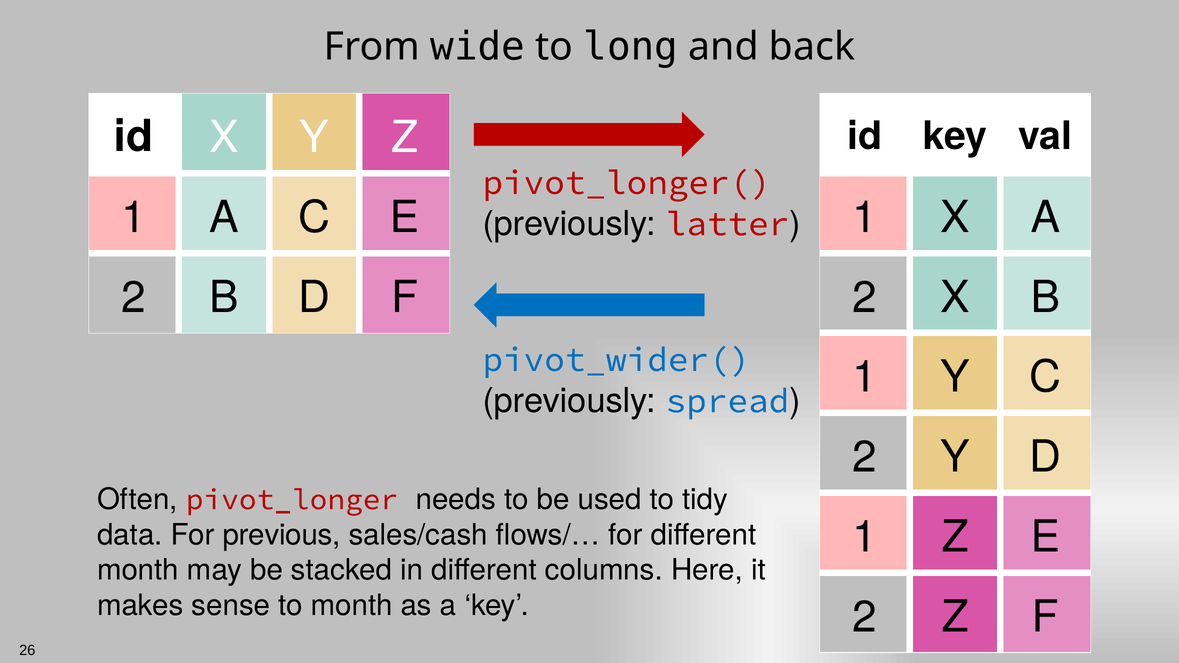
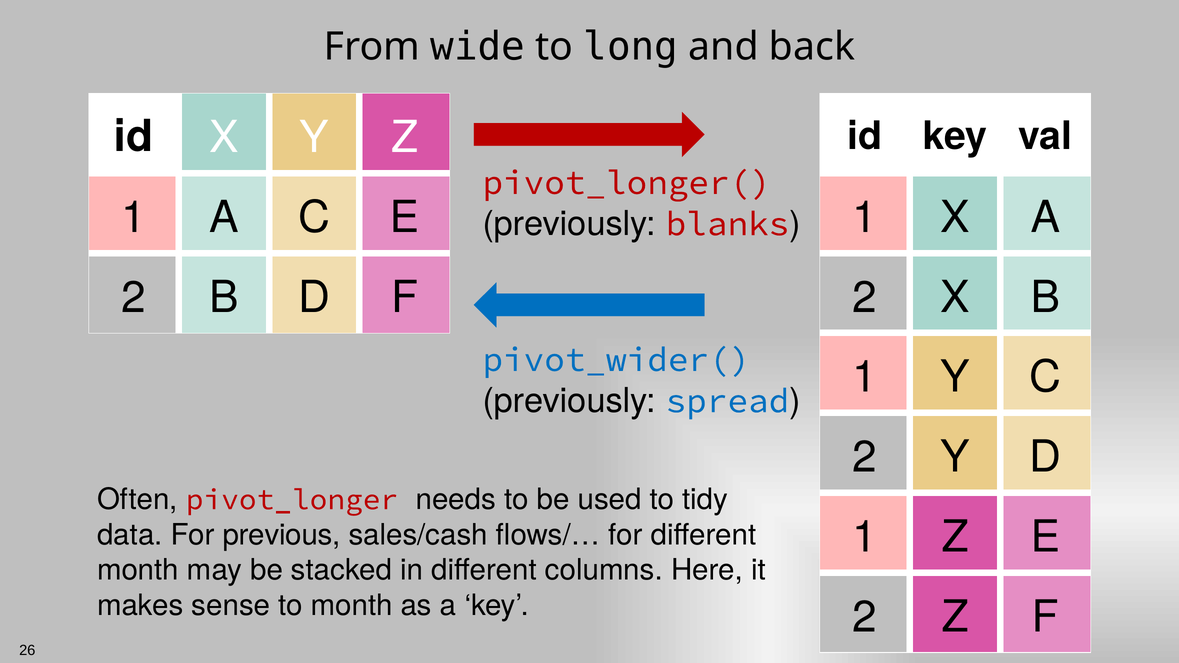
latter: latter -> blanks
